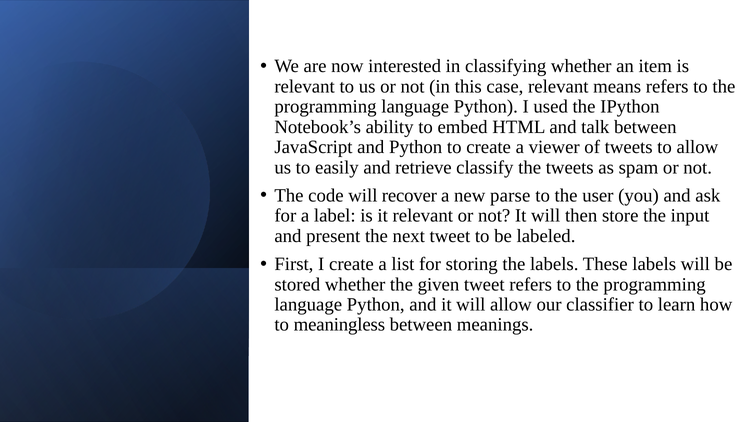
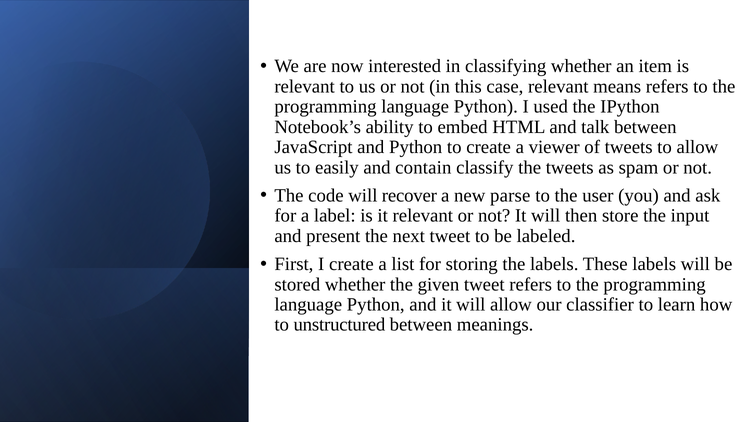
retrieve: retrieve -> contain
meaningless: meaningless -> unstructured
